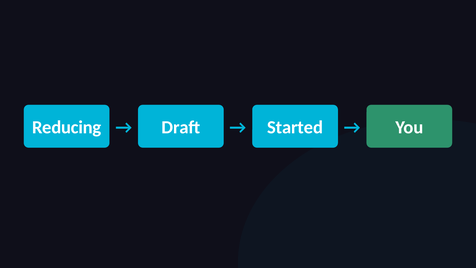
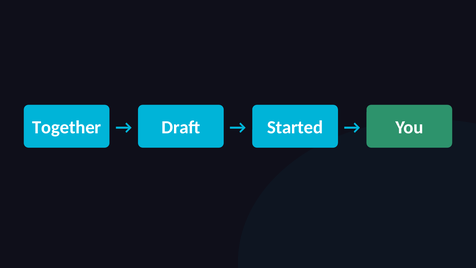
Reducing: Reducing -> Together
